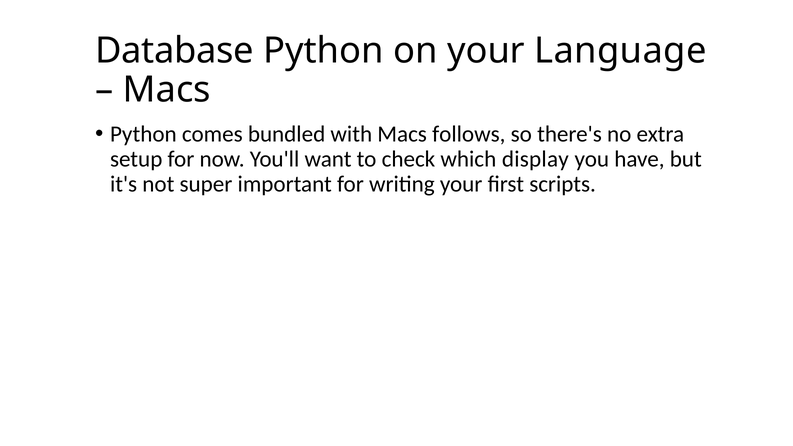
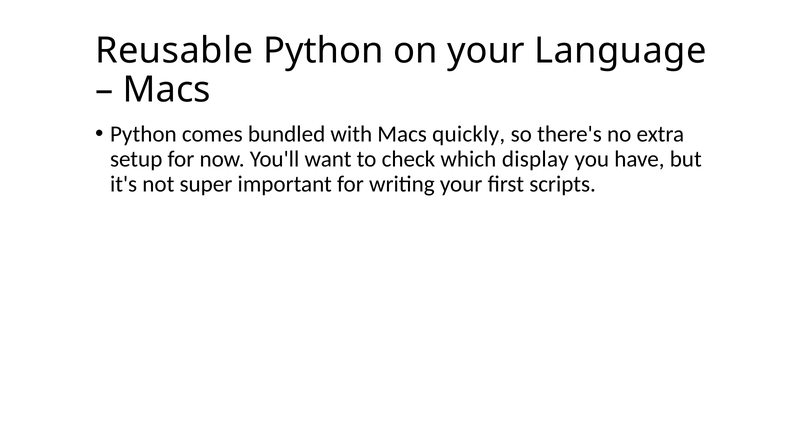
Database: Database -> Reusable
follows: follows -> quickly
